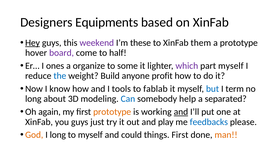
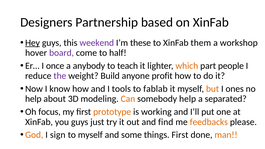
Equipments: Equipments -> Partnership
a prototype: prototype -> workshop
ones: ones -> once
organize: organize -> anybody
some: some -> teach
which colour: purple -> orange
part myself: myself -> people
the colour: blue -> purple
but colour: blue -> orange
term: term -> ones
long at (33, 99): long -> help
Can colour: blue -> orange
again: again -> focus
and at (181, 112) underline: present -> none
play: play -> find
feedbacks colour: blue -> orange
I long: long -> sign
could: could -> some
